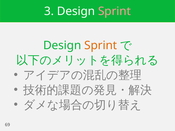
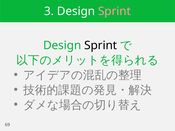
Sprint at (101, 45) colour: orange -> black
